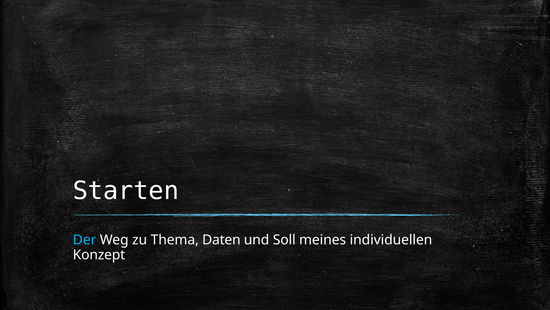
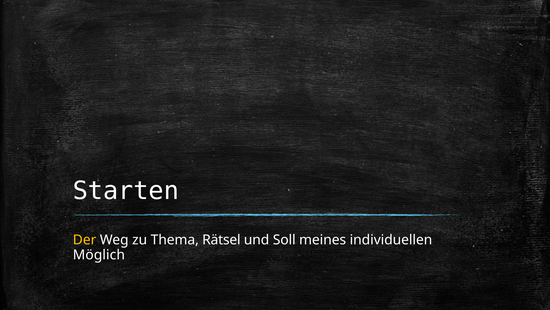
Der colour: light blue -> yellow
Daten: Daten -> Rätsel
Konzept: Konzept -> Möglich
